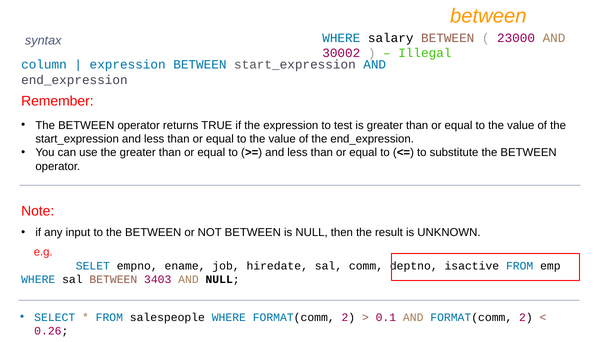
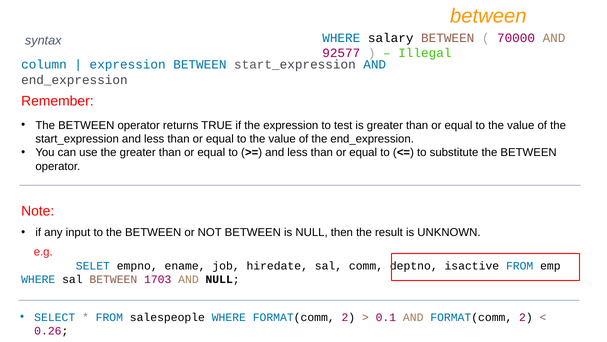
23000: 23000 -> 70000
30002: 30002 -> 92577
3403: 3403 -> 1703
